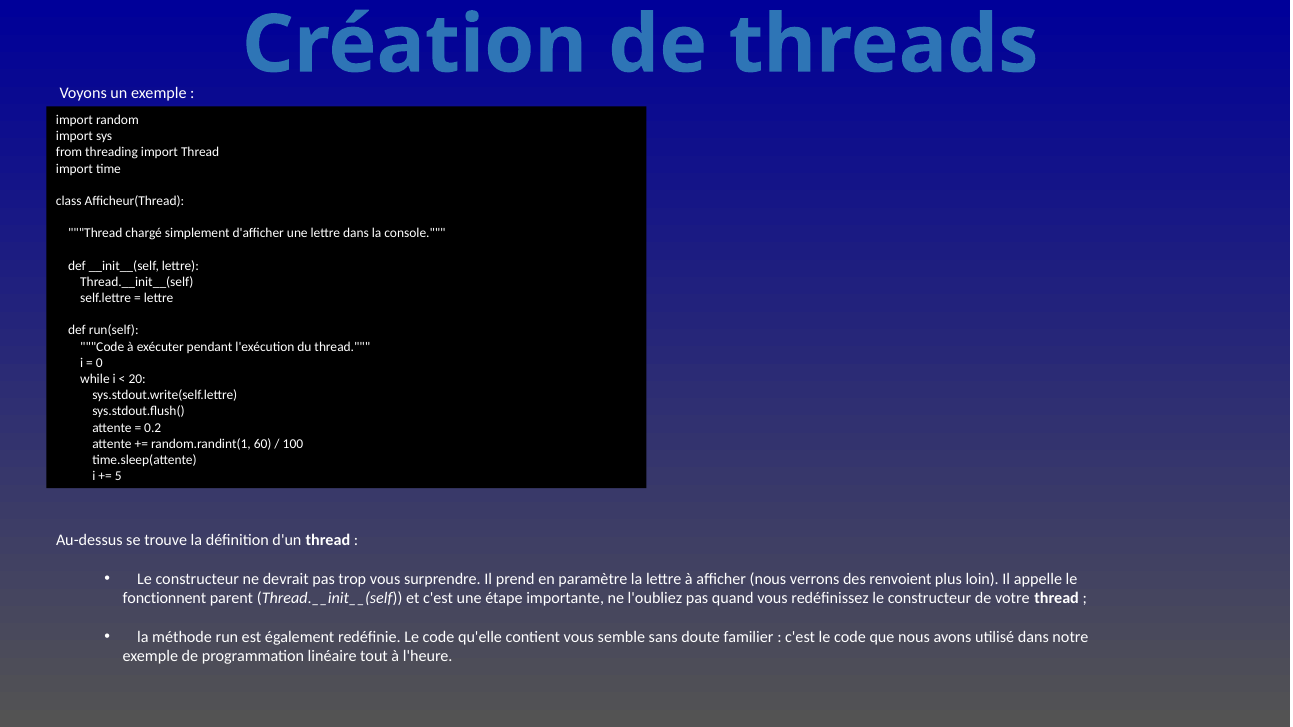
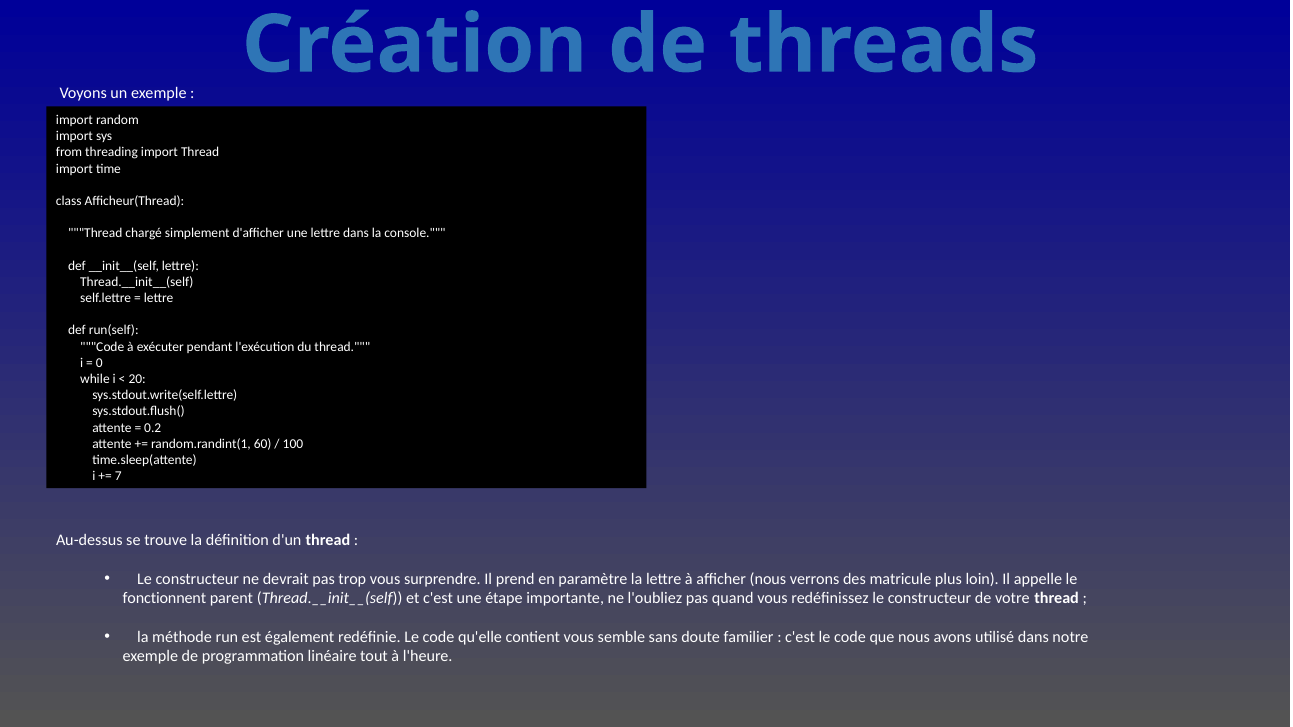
5: 5 -> 7
renvoient: renvoient -> matricule
